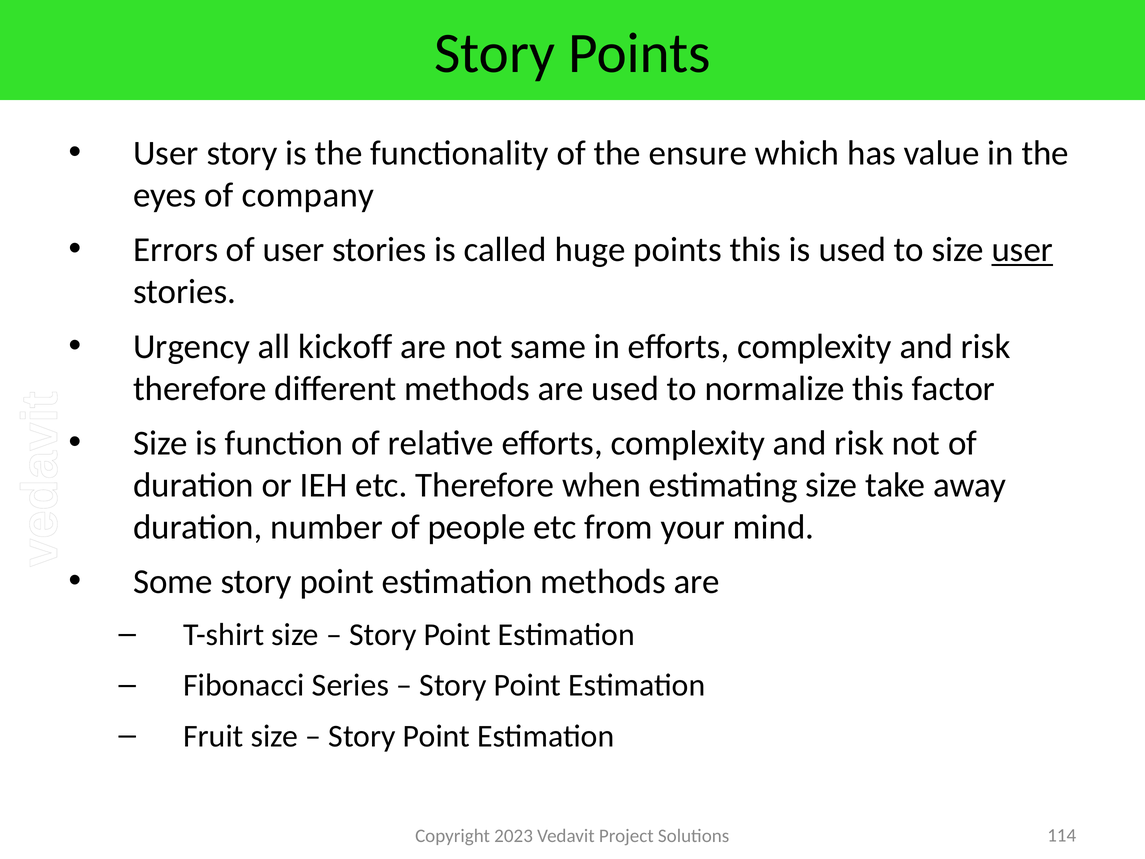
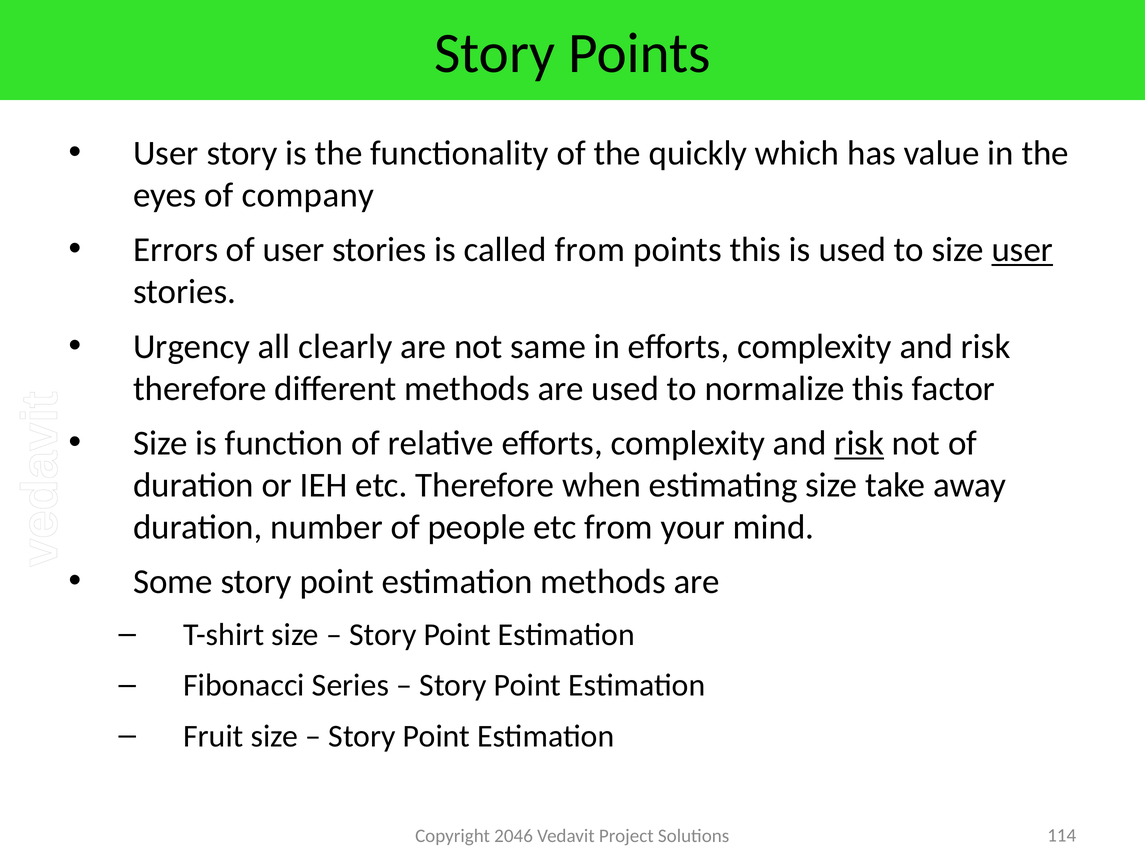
ensure: ensure -> quickly
called huge: huge -> from
kickoff: kickoff -> clearly
risk at (859, 443) underline: none -> present
2023: 2023 -> 2046
